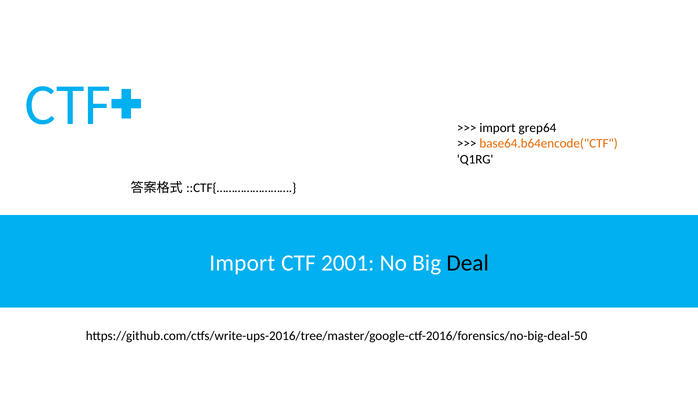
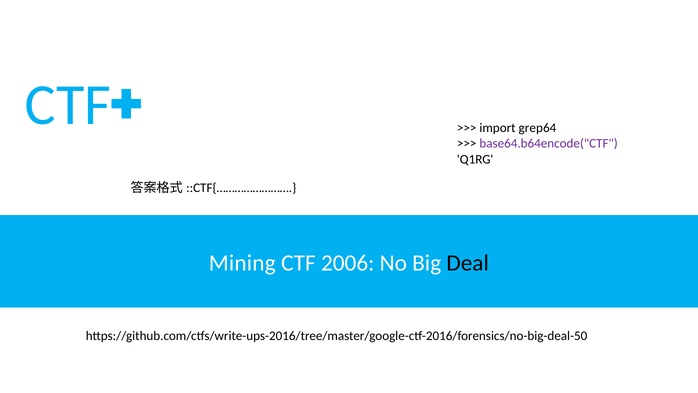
base64.b64encode("CTF colour: orange -> purple
Import at (242, 263): Import -> Mining
2001: 2001 -> 2006
